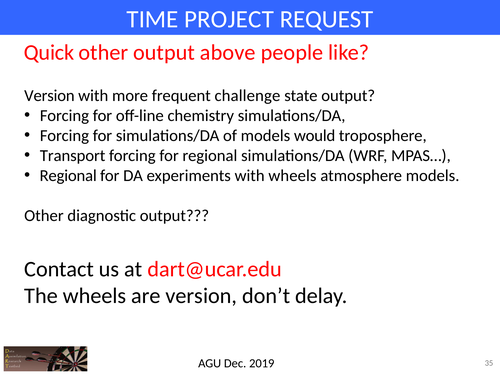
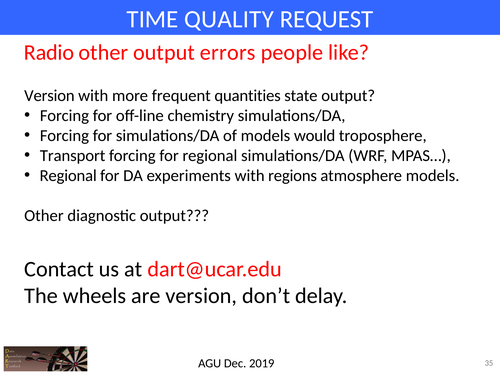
PROJECT: PROJECT -> QUALITY
Quick: Quick -> Radio
above: above -> errors
challenge: challenge -> quantities
with wheels: wheels -> regions
